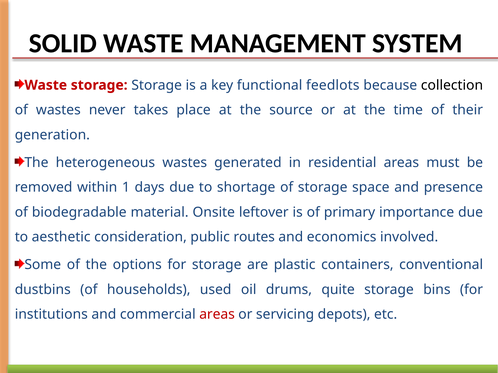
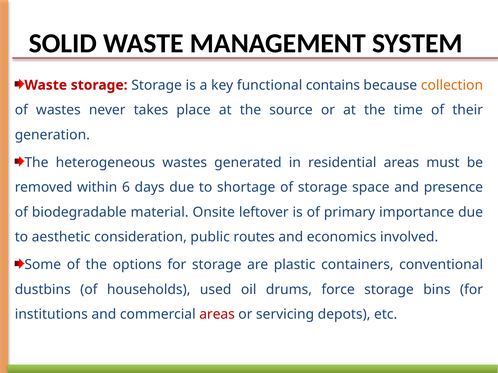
feedlots: feedlots -> contains
collection colour: black -> orange
1: 1 -> 6
quite: quite -> force
